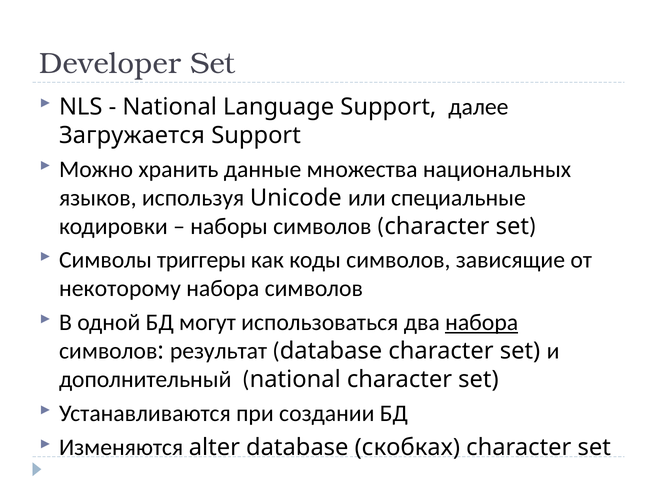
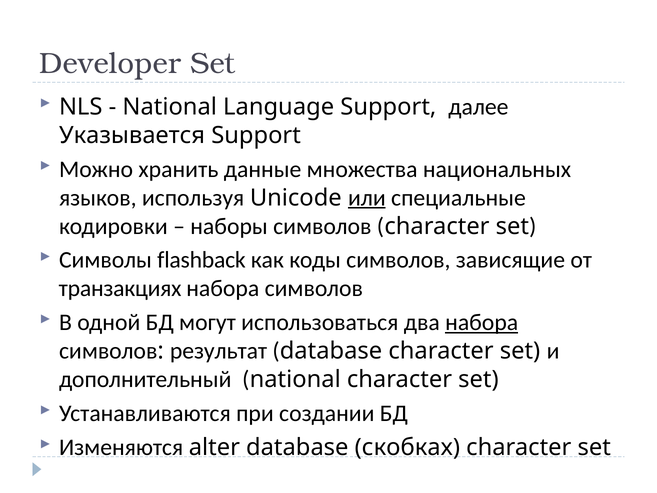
Загружается: Загружается -> Указывается
или underline: none -> present
триггеры: триггеры -> flashback
некоторому: некоторому -> транзакциях
